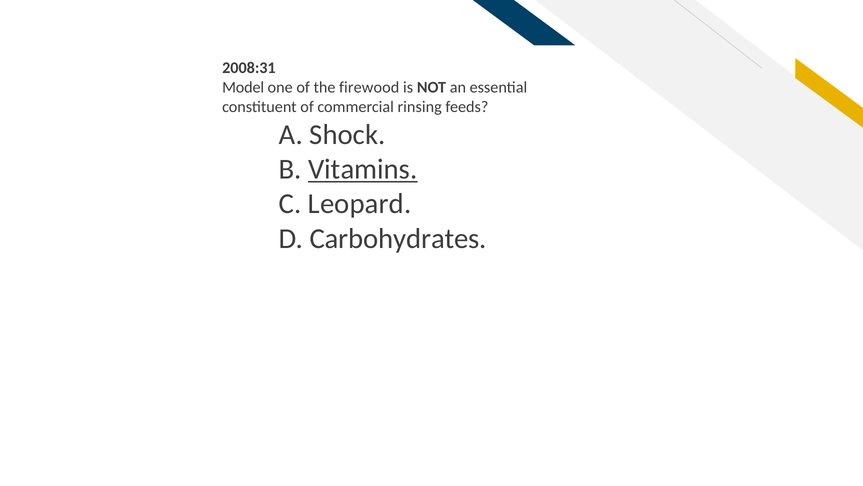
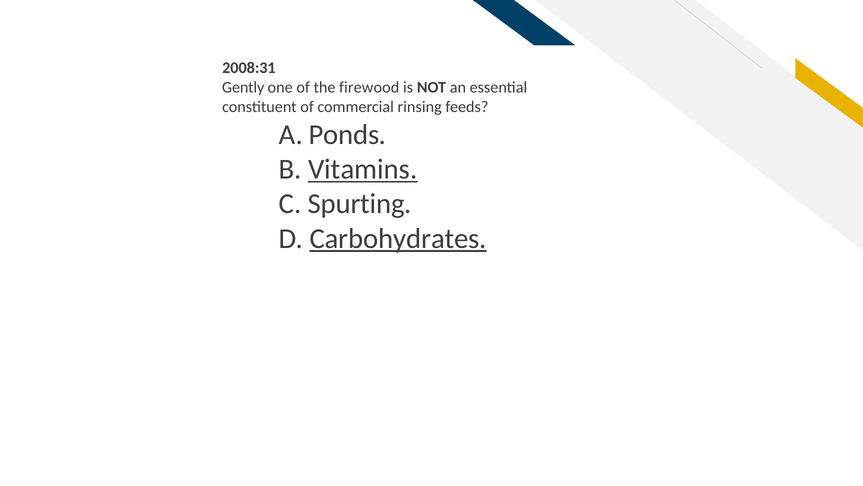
Model: Model -> Gently
Shock: Shock -> Ponds
Leopard: Leopard -> Spurting
Carbohydrates underline: none -> present
